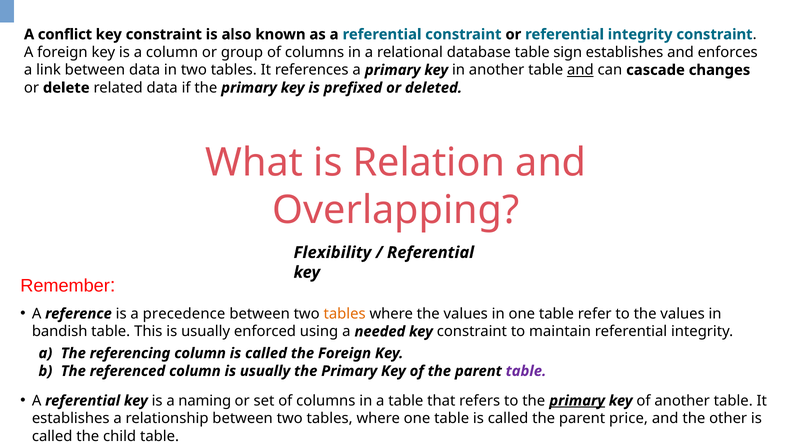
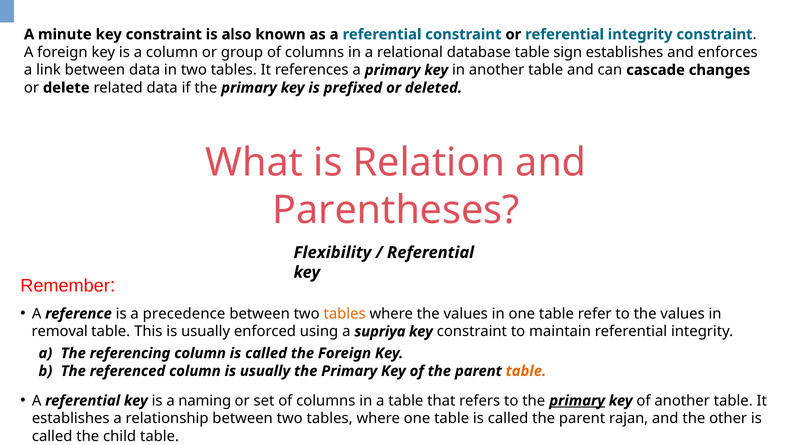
conflict: conflict -> minute
and at (580, 70) underline: present -> none
Overlapping: Overlapping -> Parentheses
bandish: bandish -> removal
needed: needed -> supriya
table at (526, 371) colour: purple -> orange
price: price -> rajan
